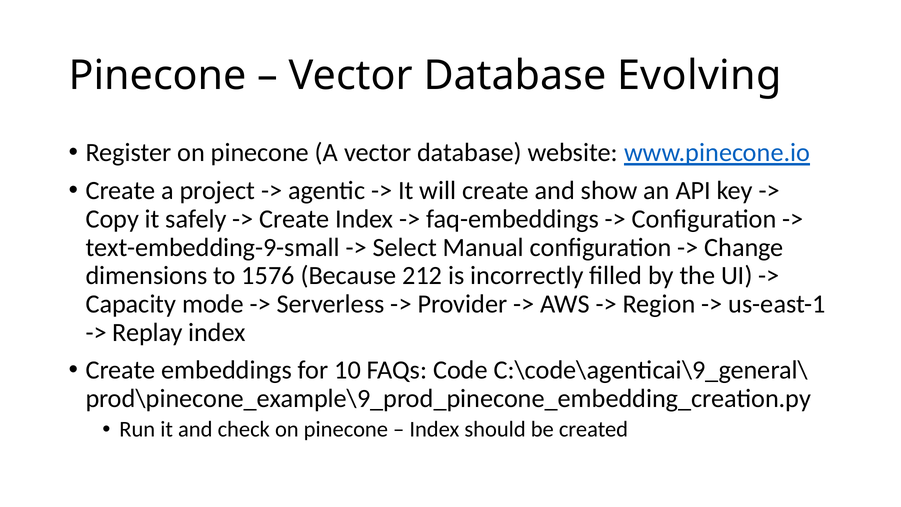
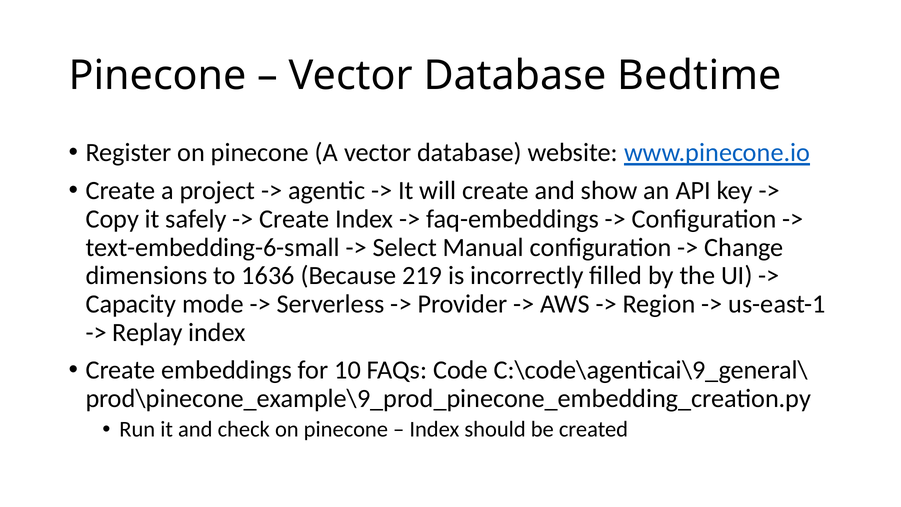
Evolving: Evolving -> Bedtime
text-embedding-9-small: text-embedding-9-small -> text-embedding-6-small
1576: 1576 -> 1636
212: 212 -> 219
